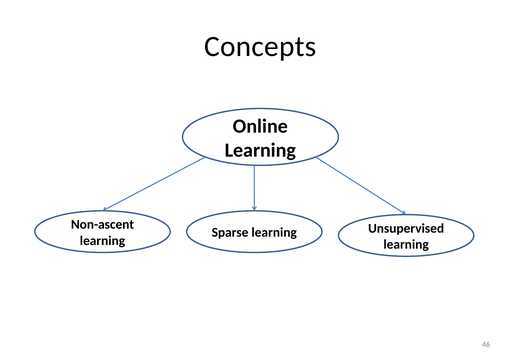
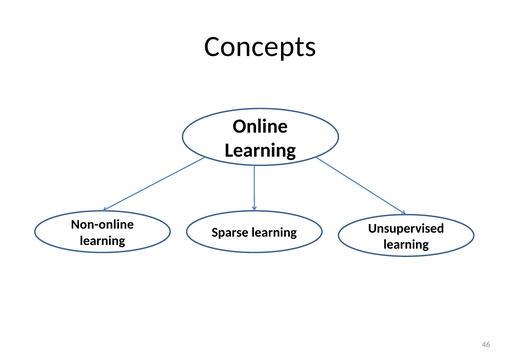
Non-ascent: Non-ascent -> Non-online
